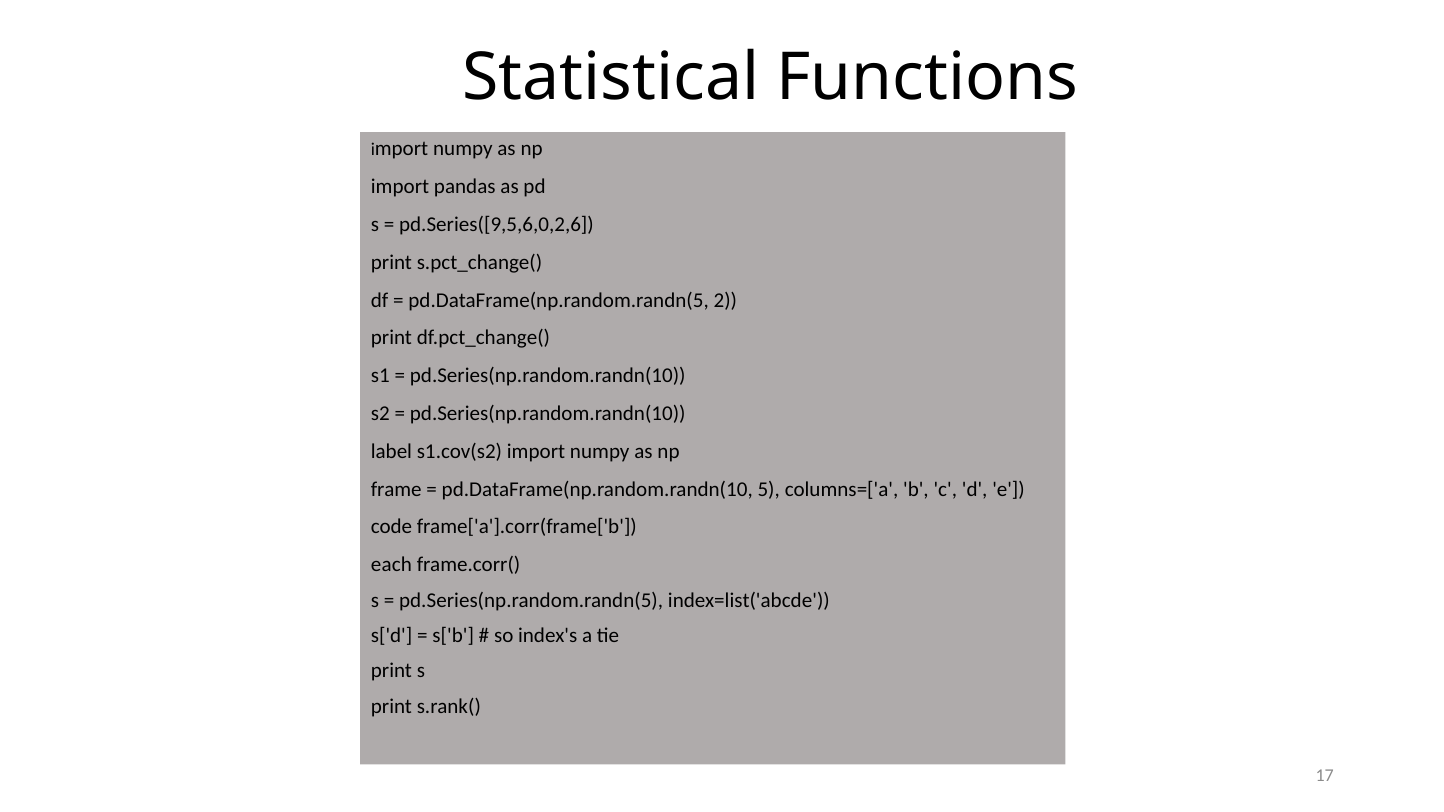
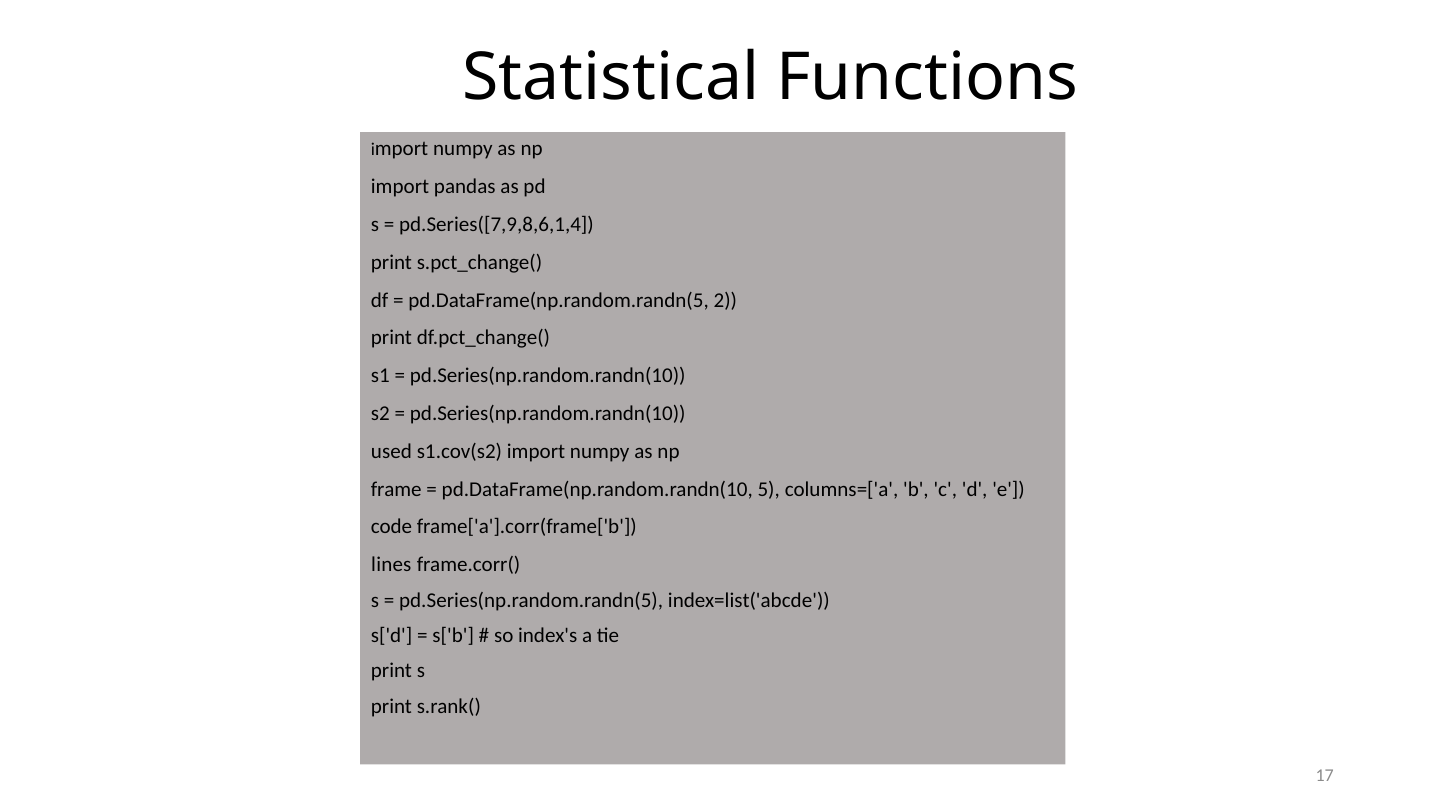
pd.Series([9,5,6,0,2,6: pd.Series([9,5,6,0,2,6 -> pd.Series([7,9,8,6,1,4
label: label -> used
each: each -> lines
